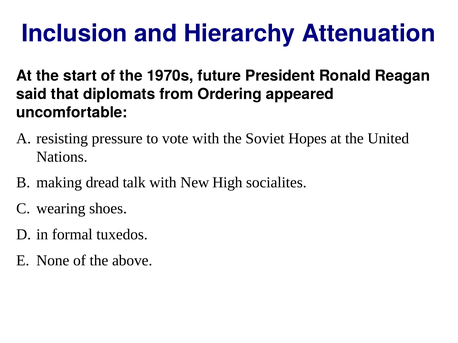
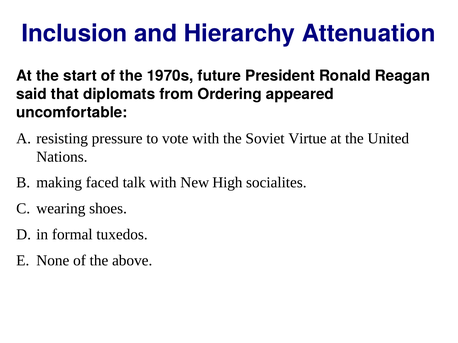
Hopes: Hopes -> Virtue
dread: dread -> faced
